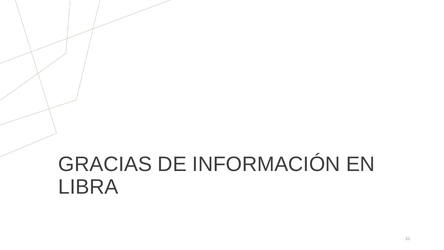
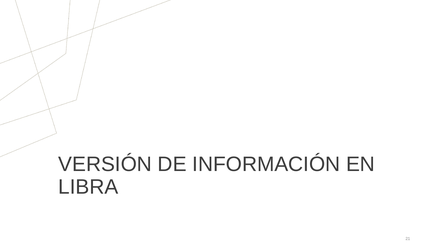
GRACIAS: GRACIAS -> VERSIÓN
